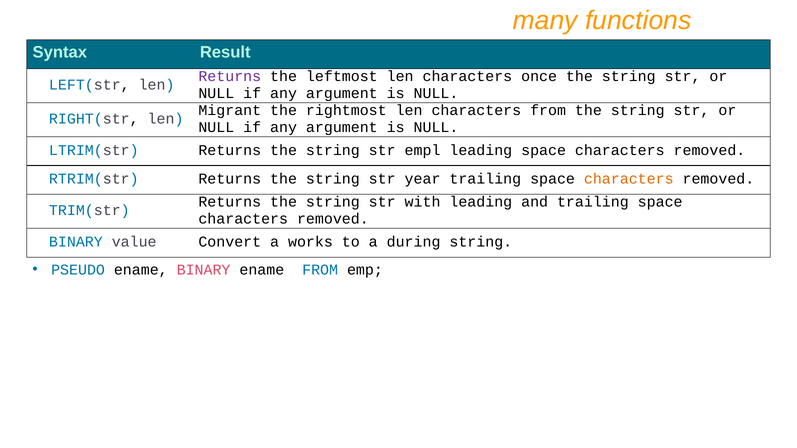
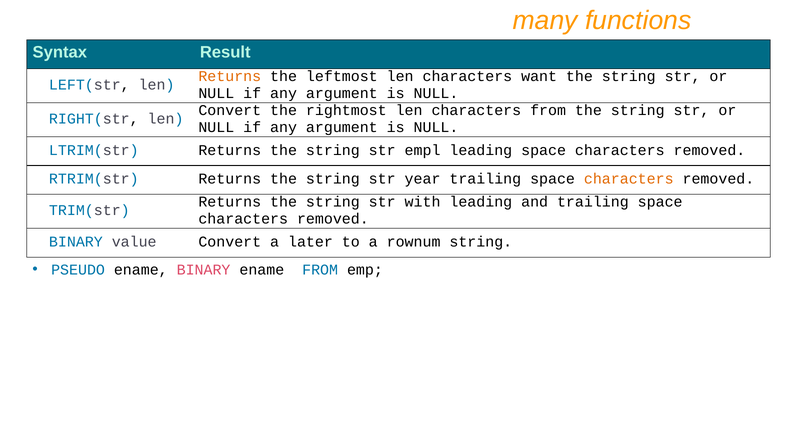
Returns at (230, 76) colour: purple -> orange
once: once -> want
Migrant at (230, 110): Migrant -> Convert
works: works -> later
during: during -> rownum
